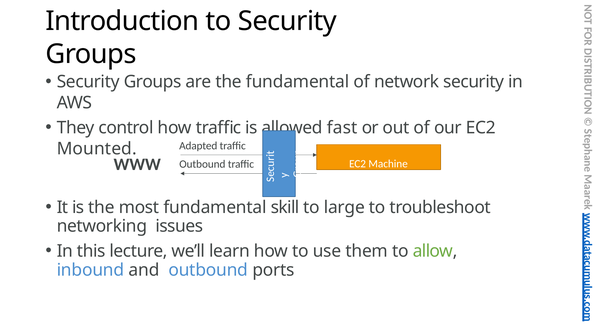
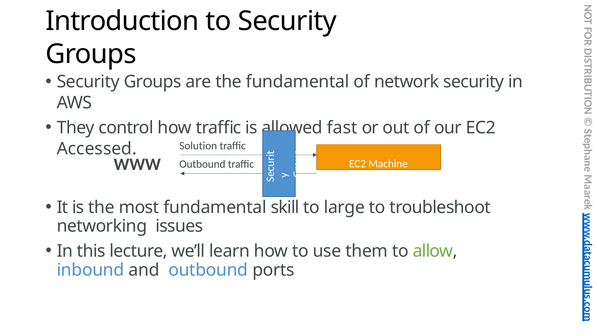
Adapted: Adapted -> Solution
Mounted: Mounted -> Accessed
